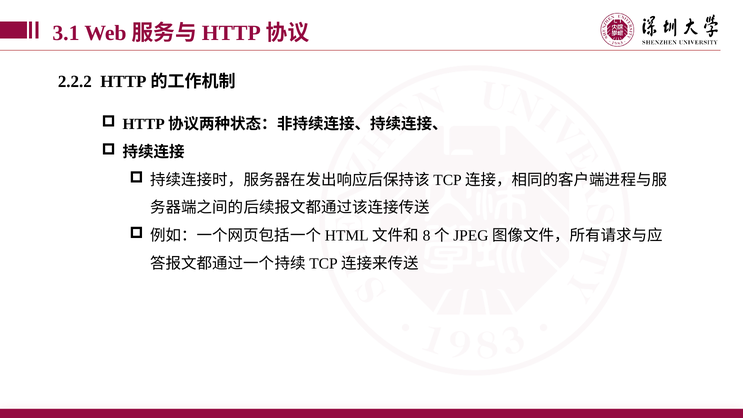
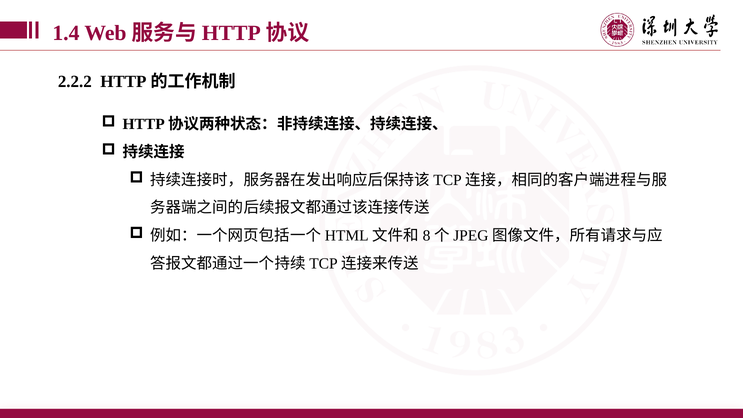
3.1: 3.1 -> 1.4
